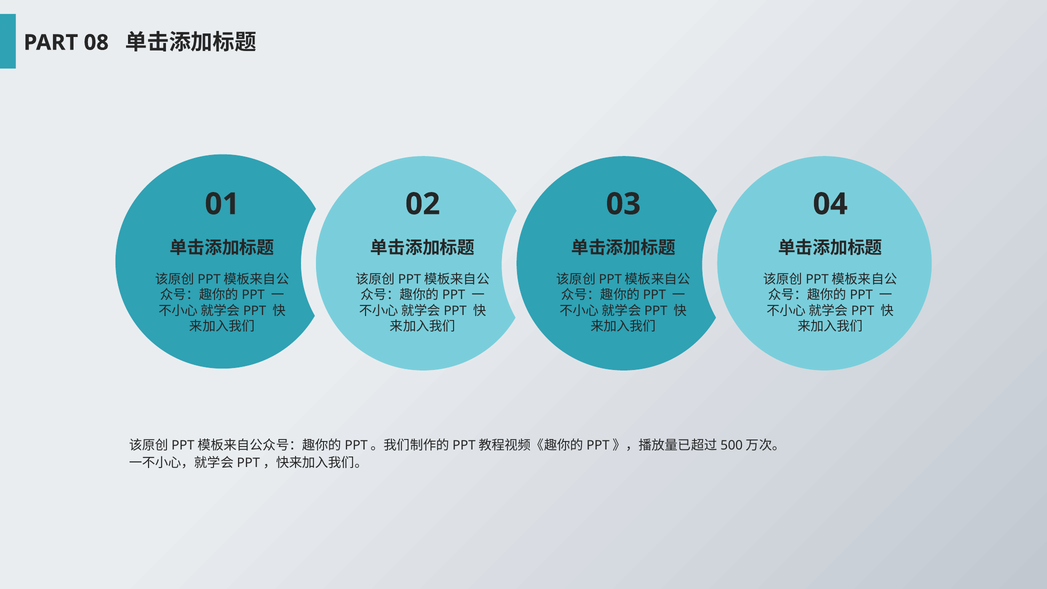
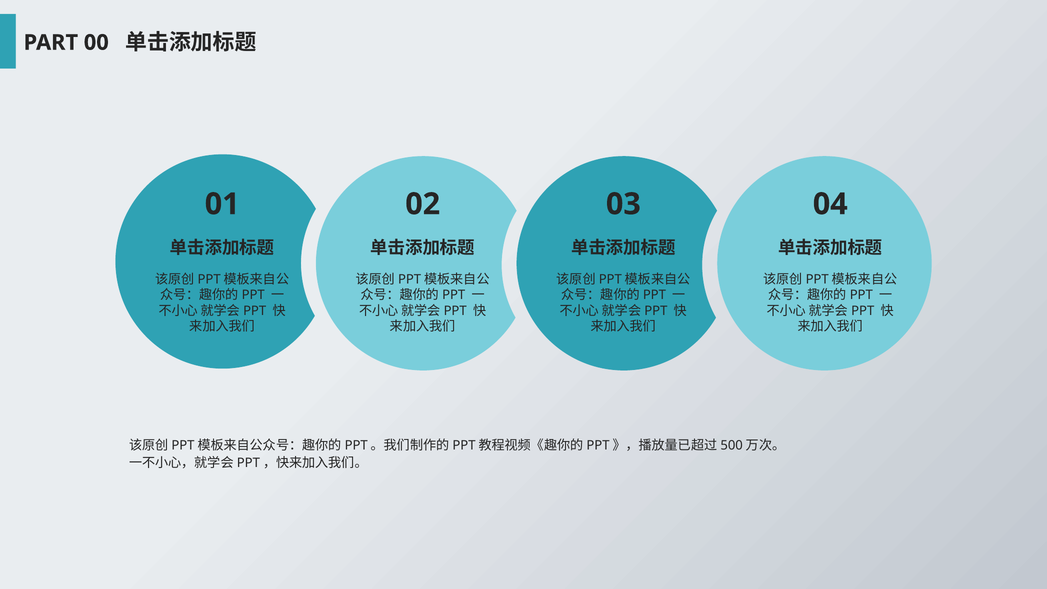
08: 08 -> 00
